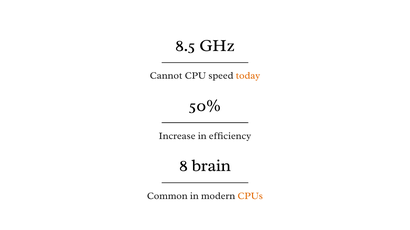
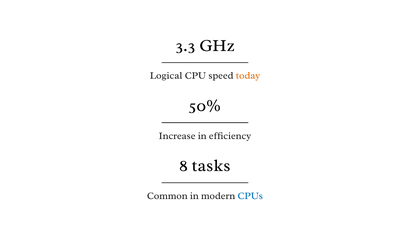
8.5: 8.5 -> 3.3
Cannot: Cannot -> Logical
brain: brain -> tasks
CPUs colour: orange -> blue
